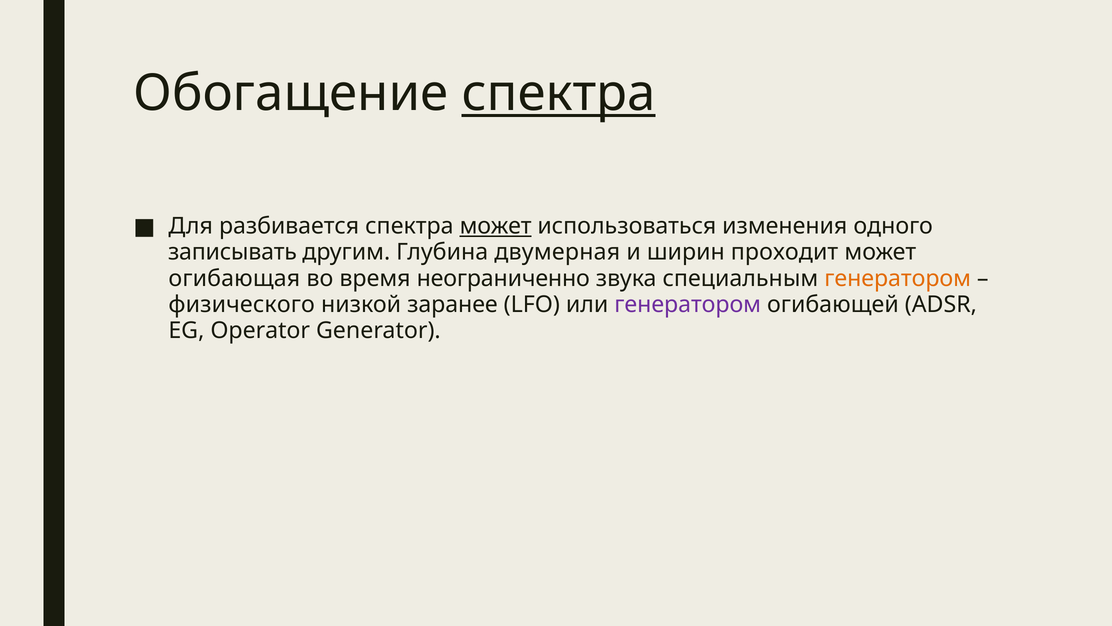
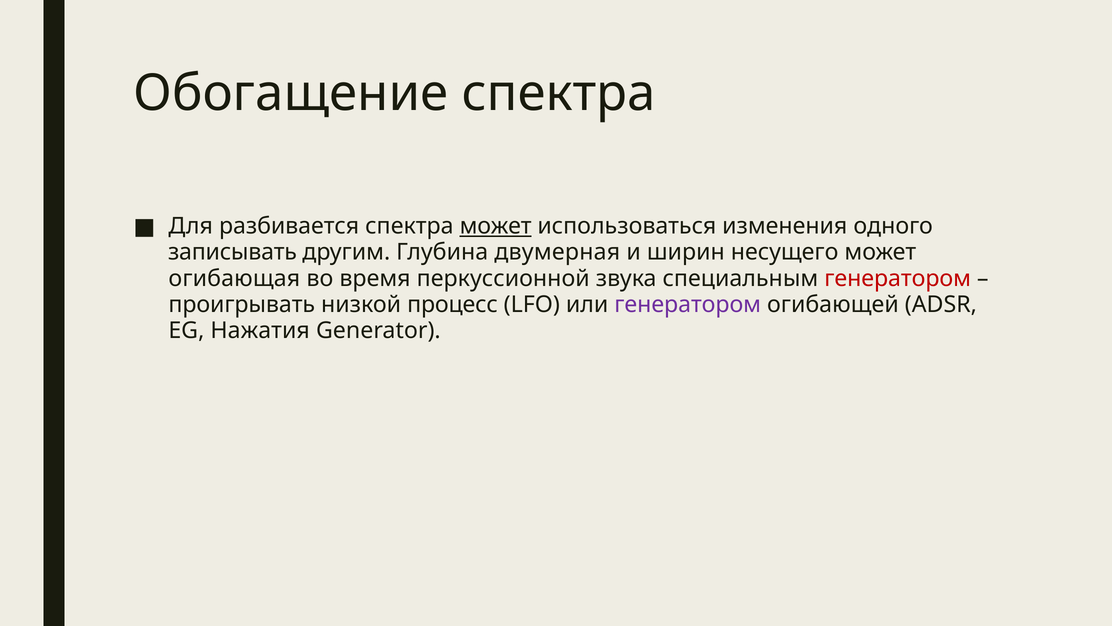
спектра at (559, 93) underline: present -> none
проходит: проходит -> несущего
неограниченно: неограниченно -> перкуссионной
генератором at (898, 278) colour: orange -> red
физического: физического -> проигрывать
заранее: заранее -> процесс
Operator: Operator -> Нажатия
